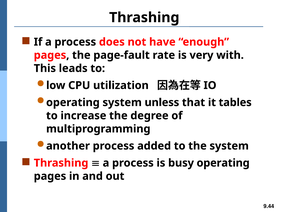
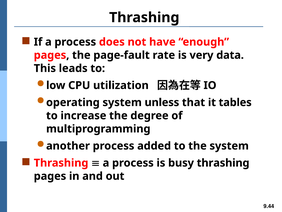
with: with -> data
busy operating: operating -> thrashing
